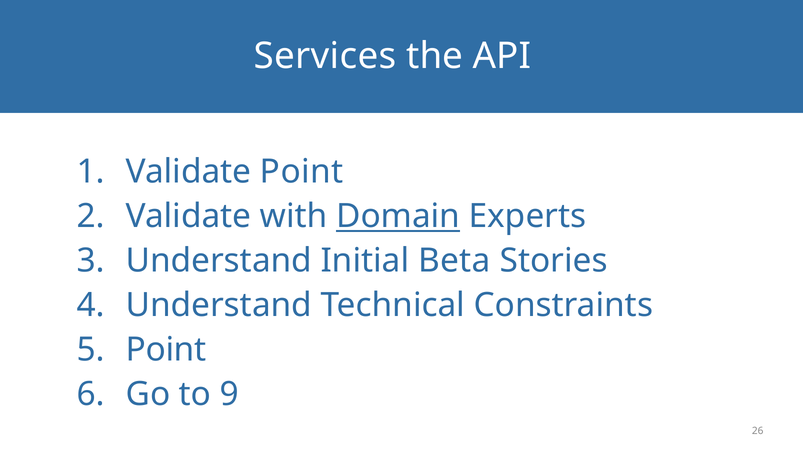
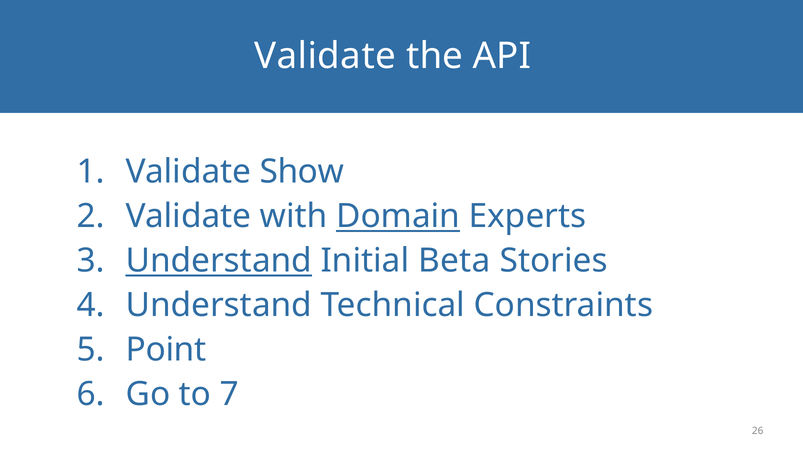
Services at (325, 56): Services -> Validate
Validate Point: Point -> Show
Understand at (219, 261) underline: none -> present
9: 9 -> 7
